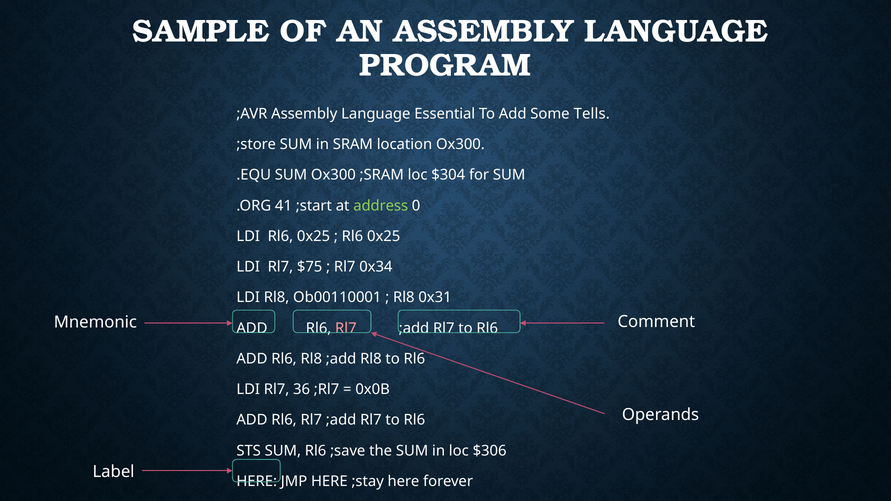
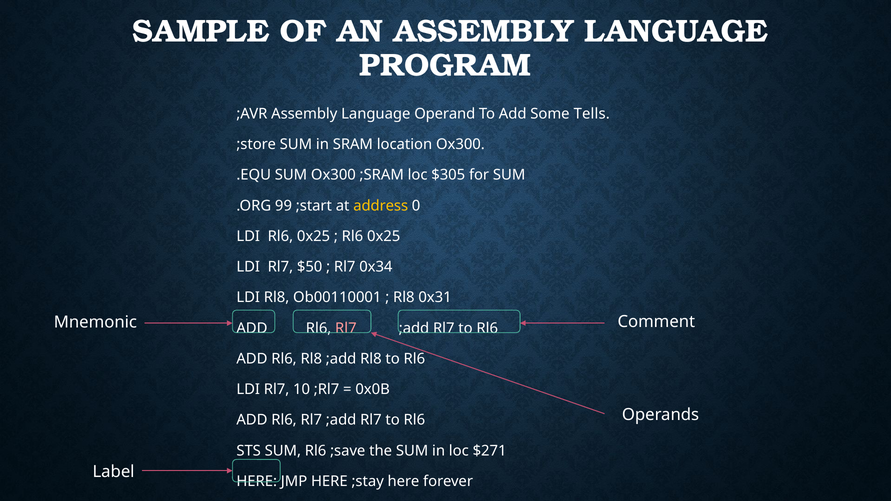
Essential: Essential -> Operand
$304: $304 -> $305
41: 41 -> 99
address colour: light green -> yellow
$75: $75 -> $50
36: 36 -> 10
$306: $306 -> $271
